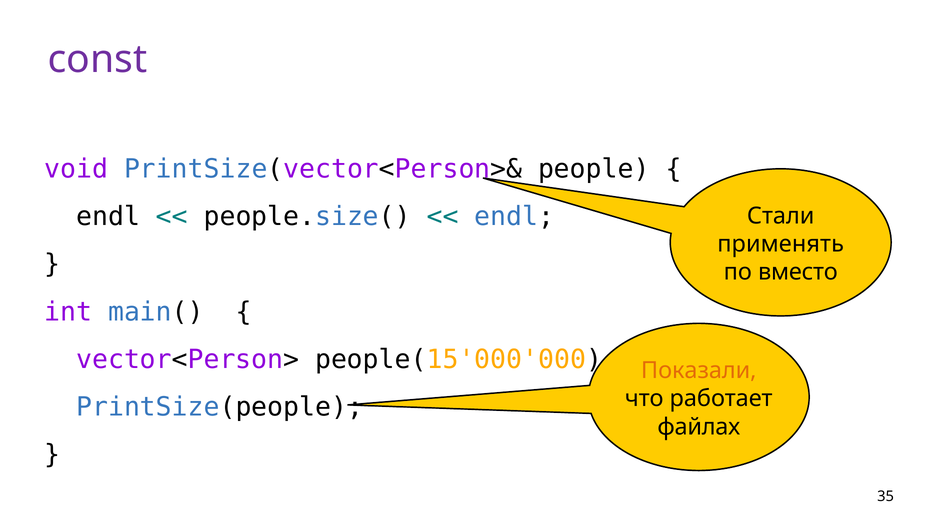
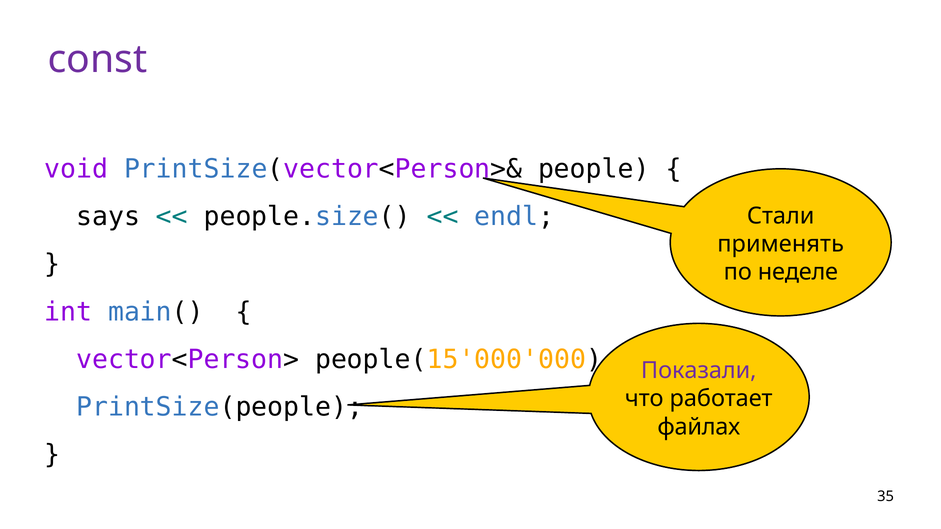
endl at (108, 217): endl -> says
вместо: вместо -> неделе
Показали colour: orange -> purple
